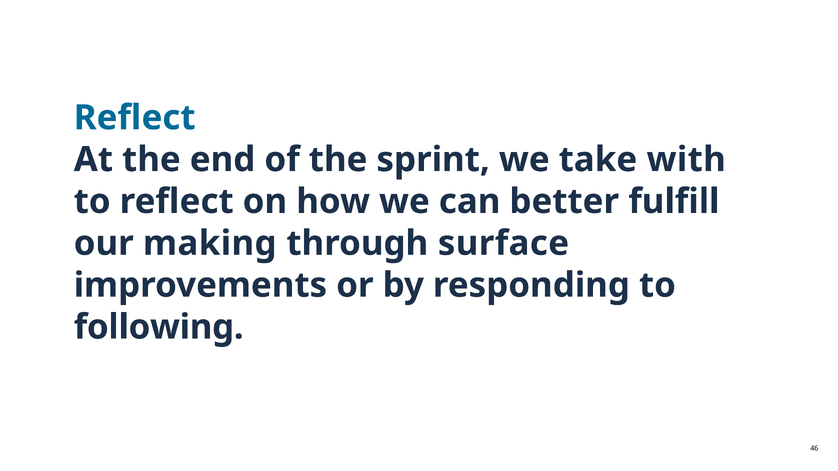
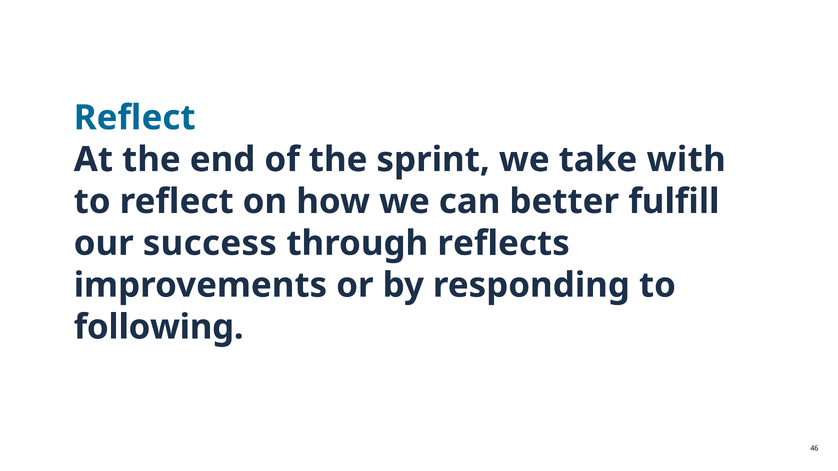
making: making -> success
surface: surface -> reflects
